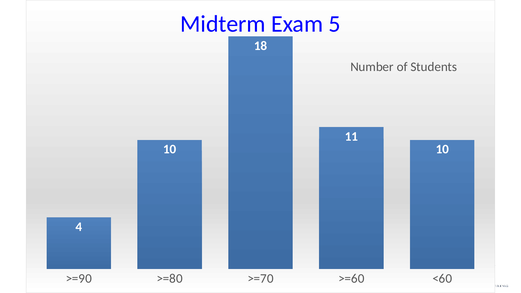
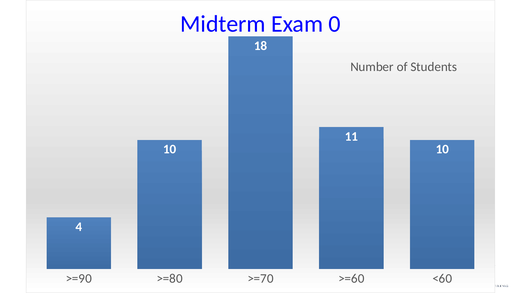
5: 5 -> 0
